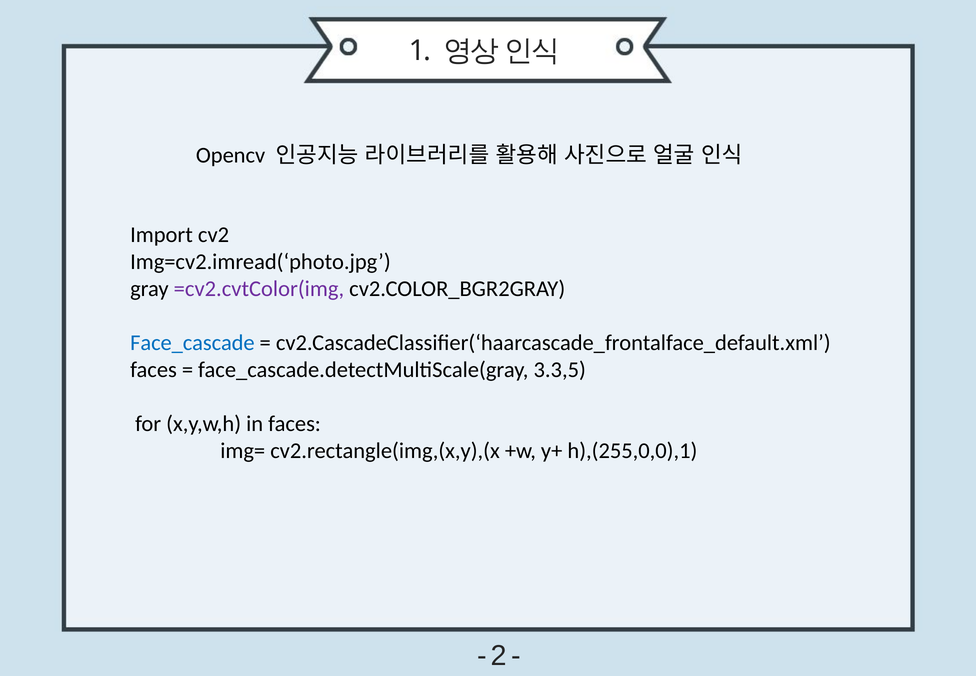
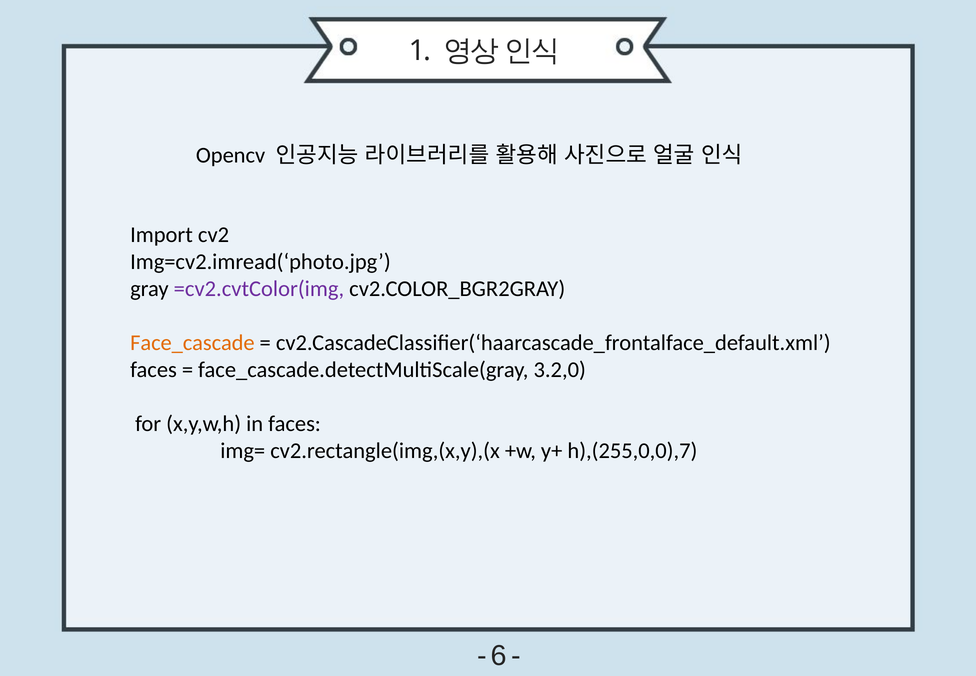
Face_cascade colour: blue -> orange
3.3,5: 3.3,5 -> 3.2,0
h),(255,0,0),1: h),(255,0,0),1 -> h),(255,0,0),7
2: 2 -> 6
